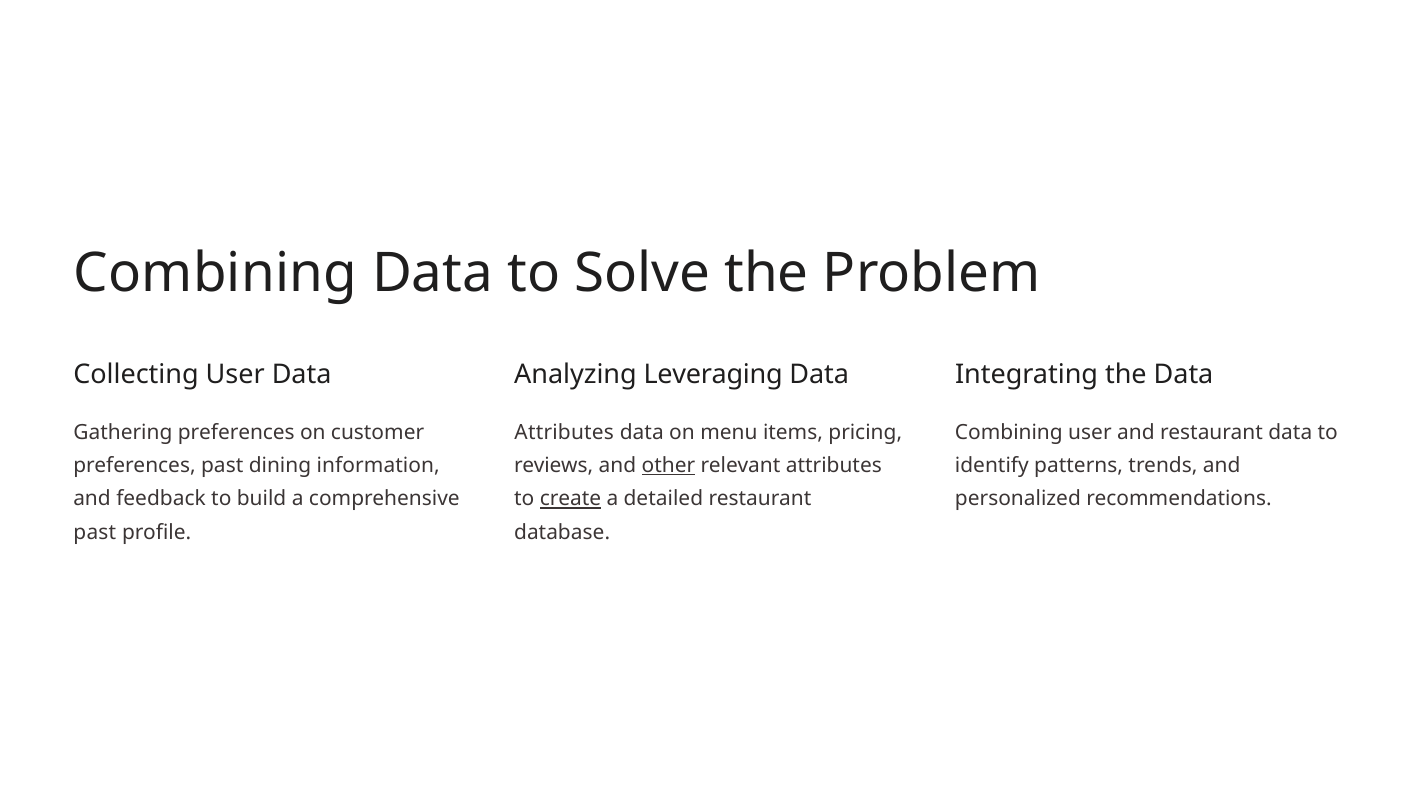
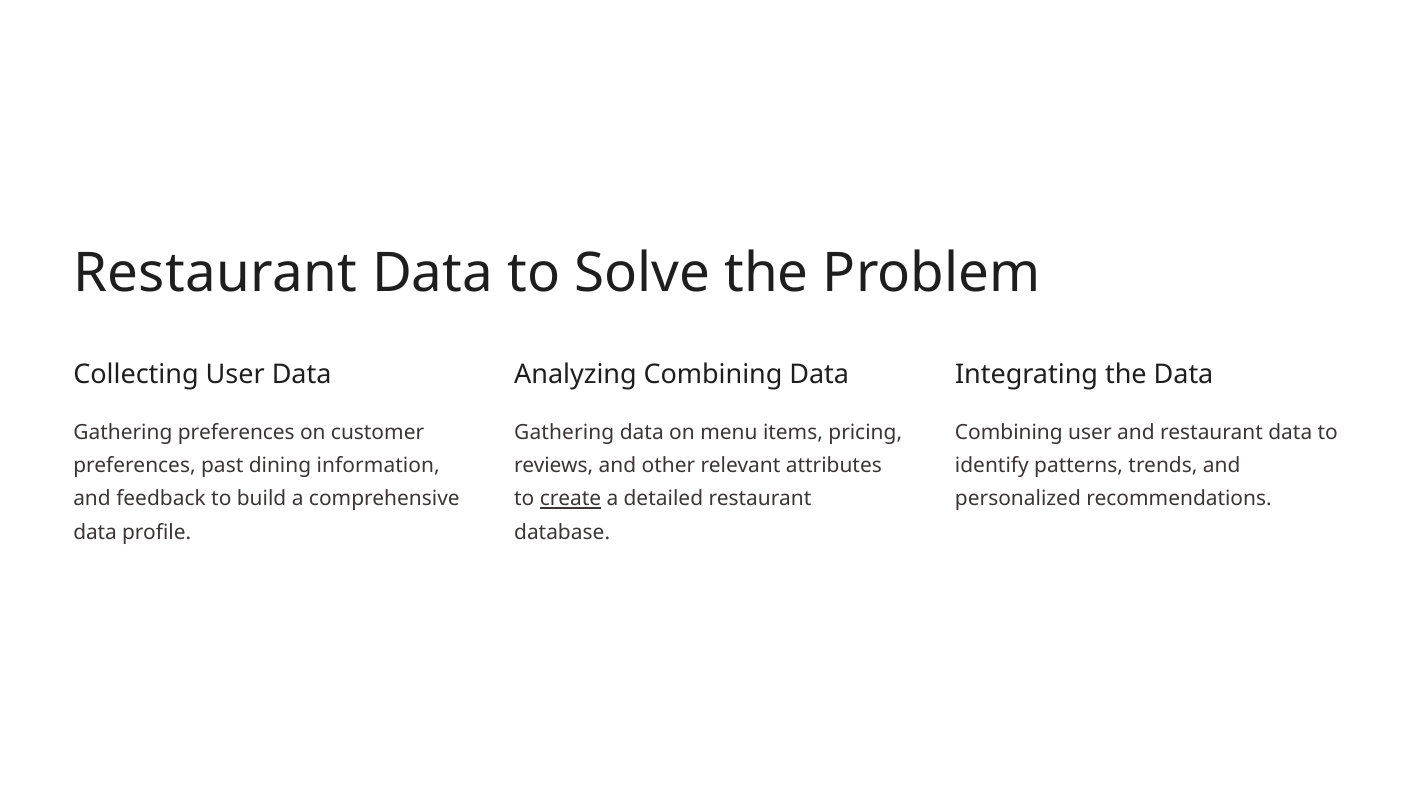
Combining at (215, 273): Combining -> Restaurant
Analyzing Leveraging: Leveraging -> Combining
Attributes at (564, 432): Attributes -> Gathering
other underline: present -> none
past at (95, 532): past -> data
